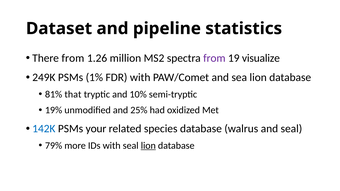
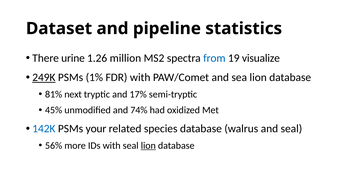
There from: from -> urine
from at (214, 58) colour: purple -> blue
249K underline: none -> present
that: that -> next
10%: 10% -> 17%
19%: 19% -> 45%
25%: 25% -> 74%
79%: 79% -> 56%
